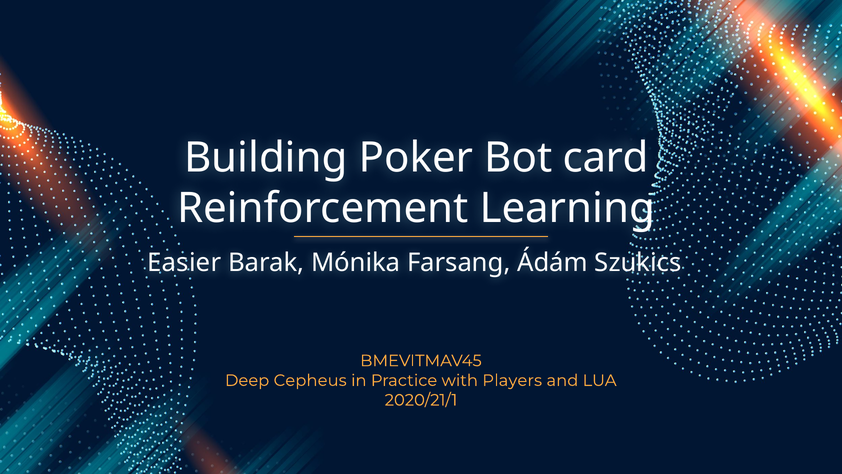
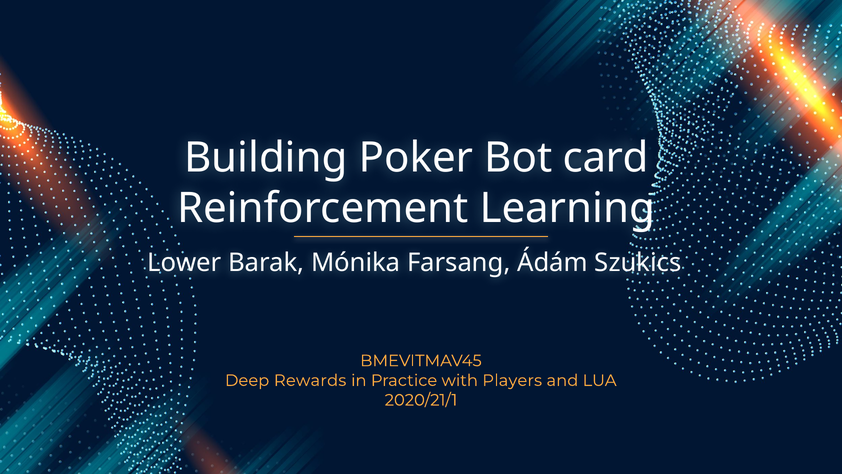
Easier: Easier -> Lower
Cepheus: Cepheus -> Rewards
